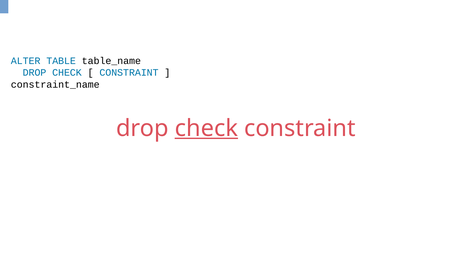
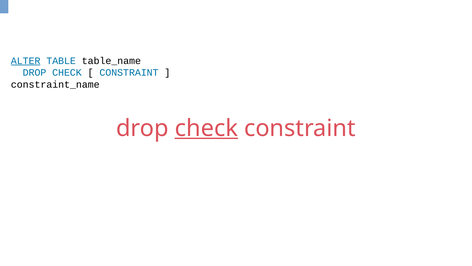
ALTER underline: none -> present
